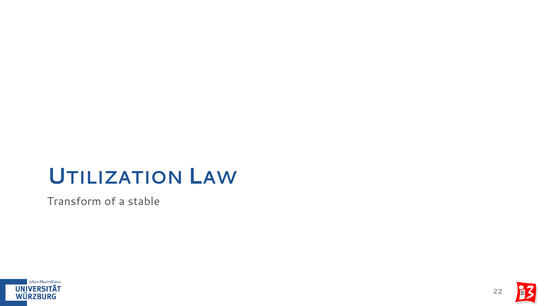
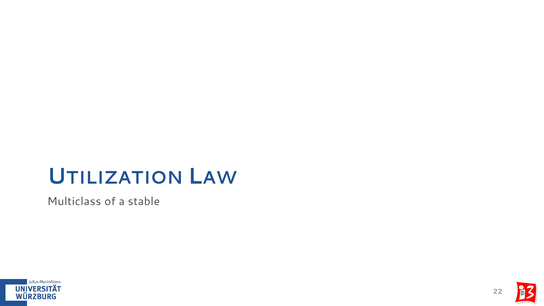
Transform: Transform -> Multiclass
